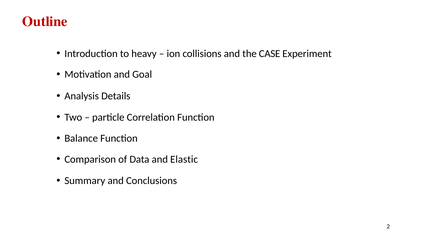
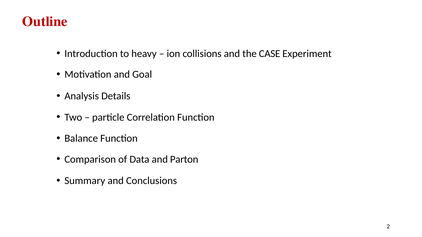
Elastic: Elastic -> Parton
